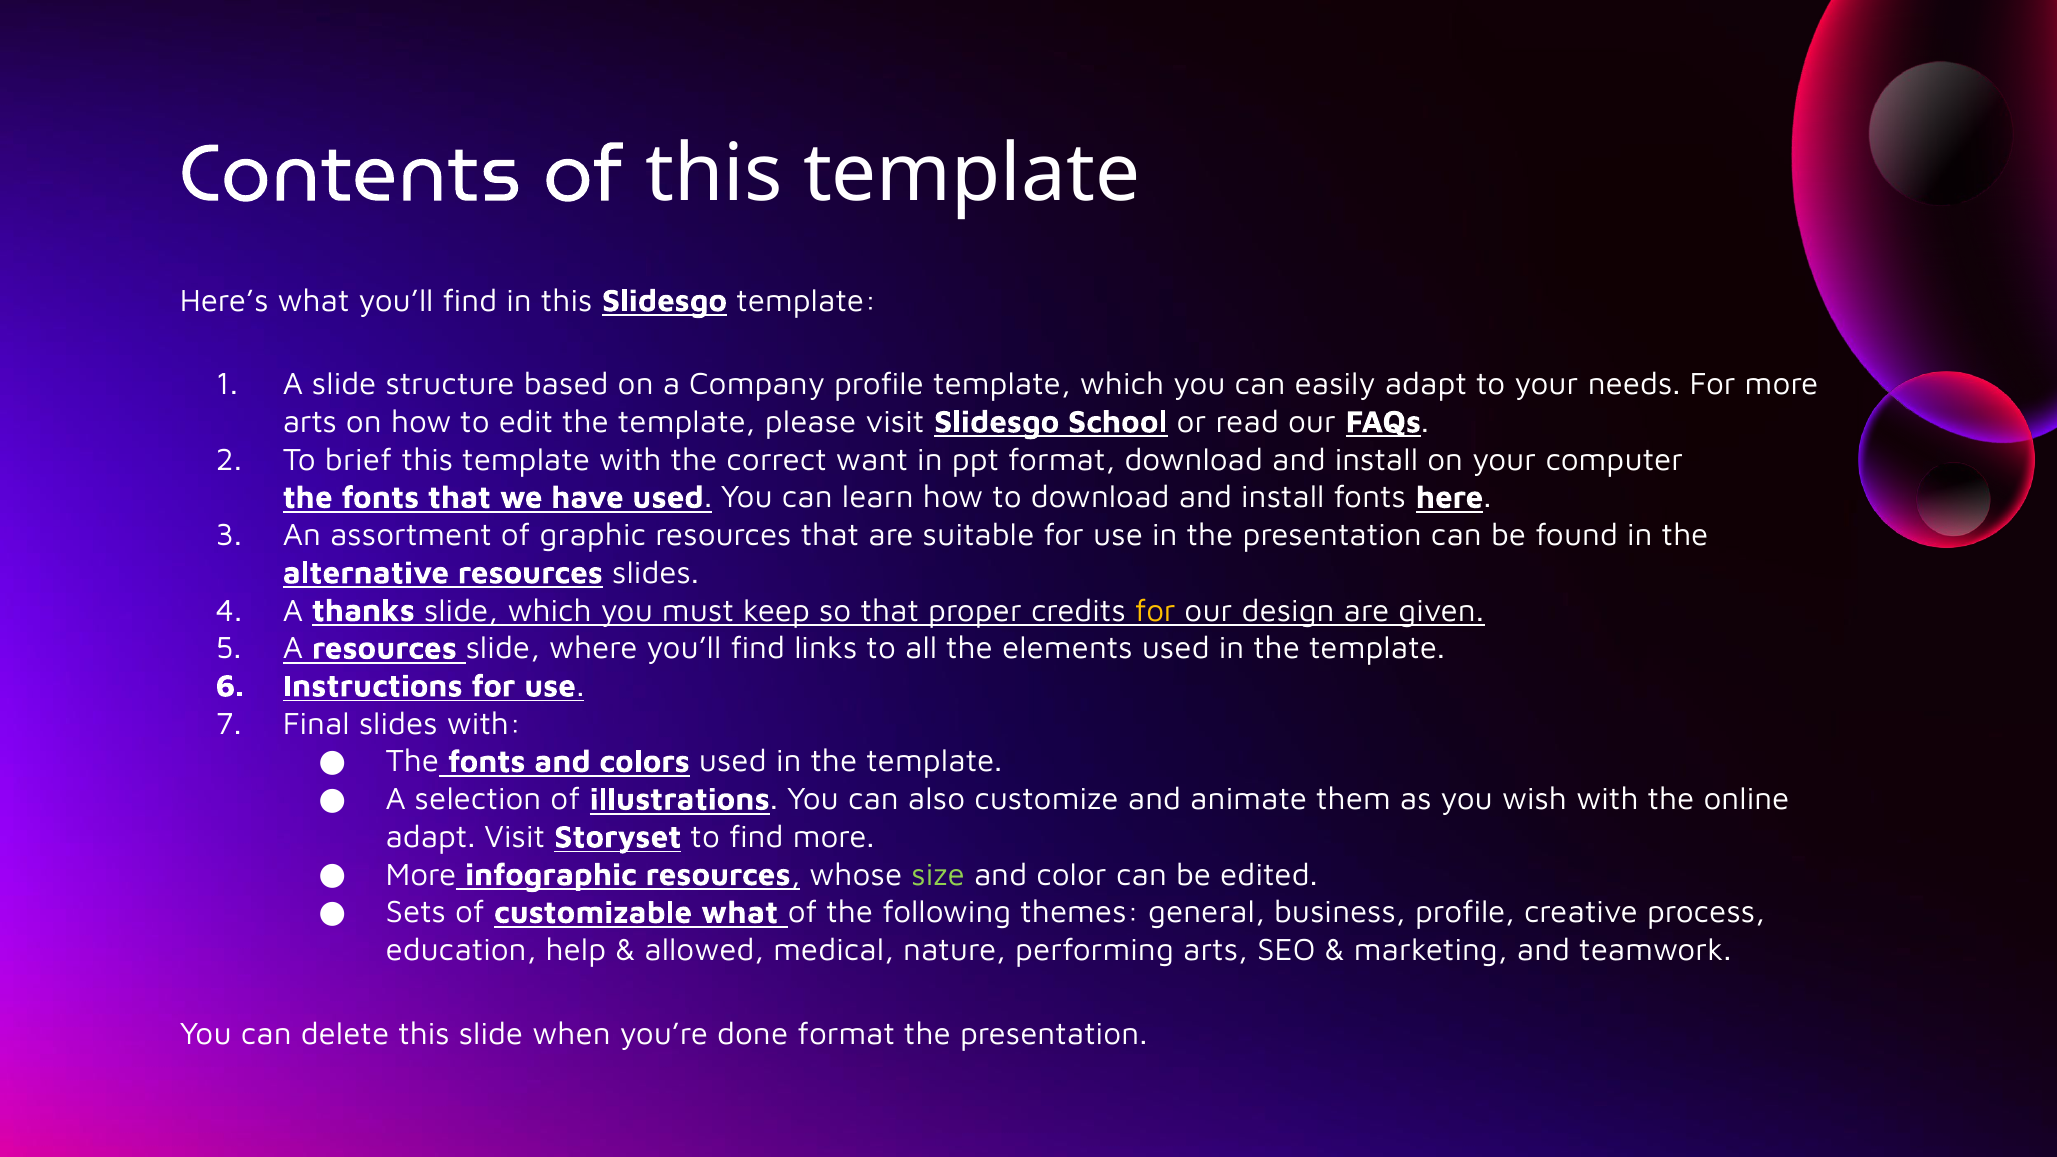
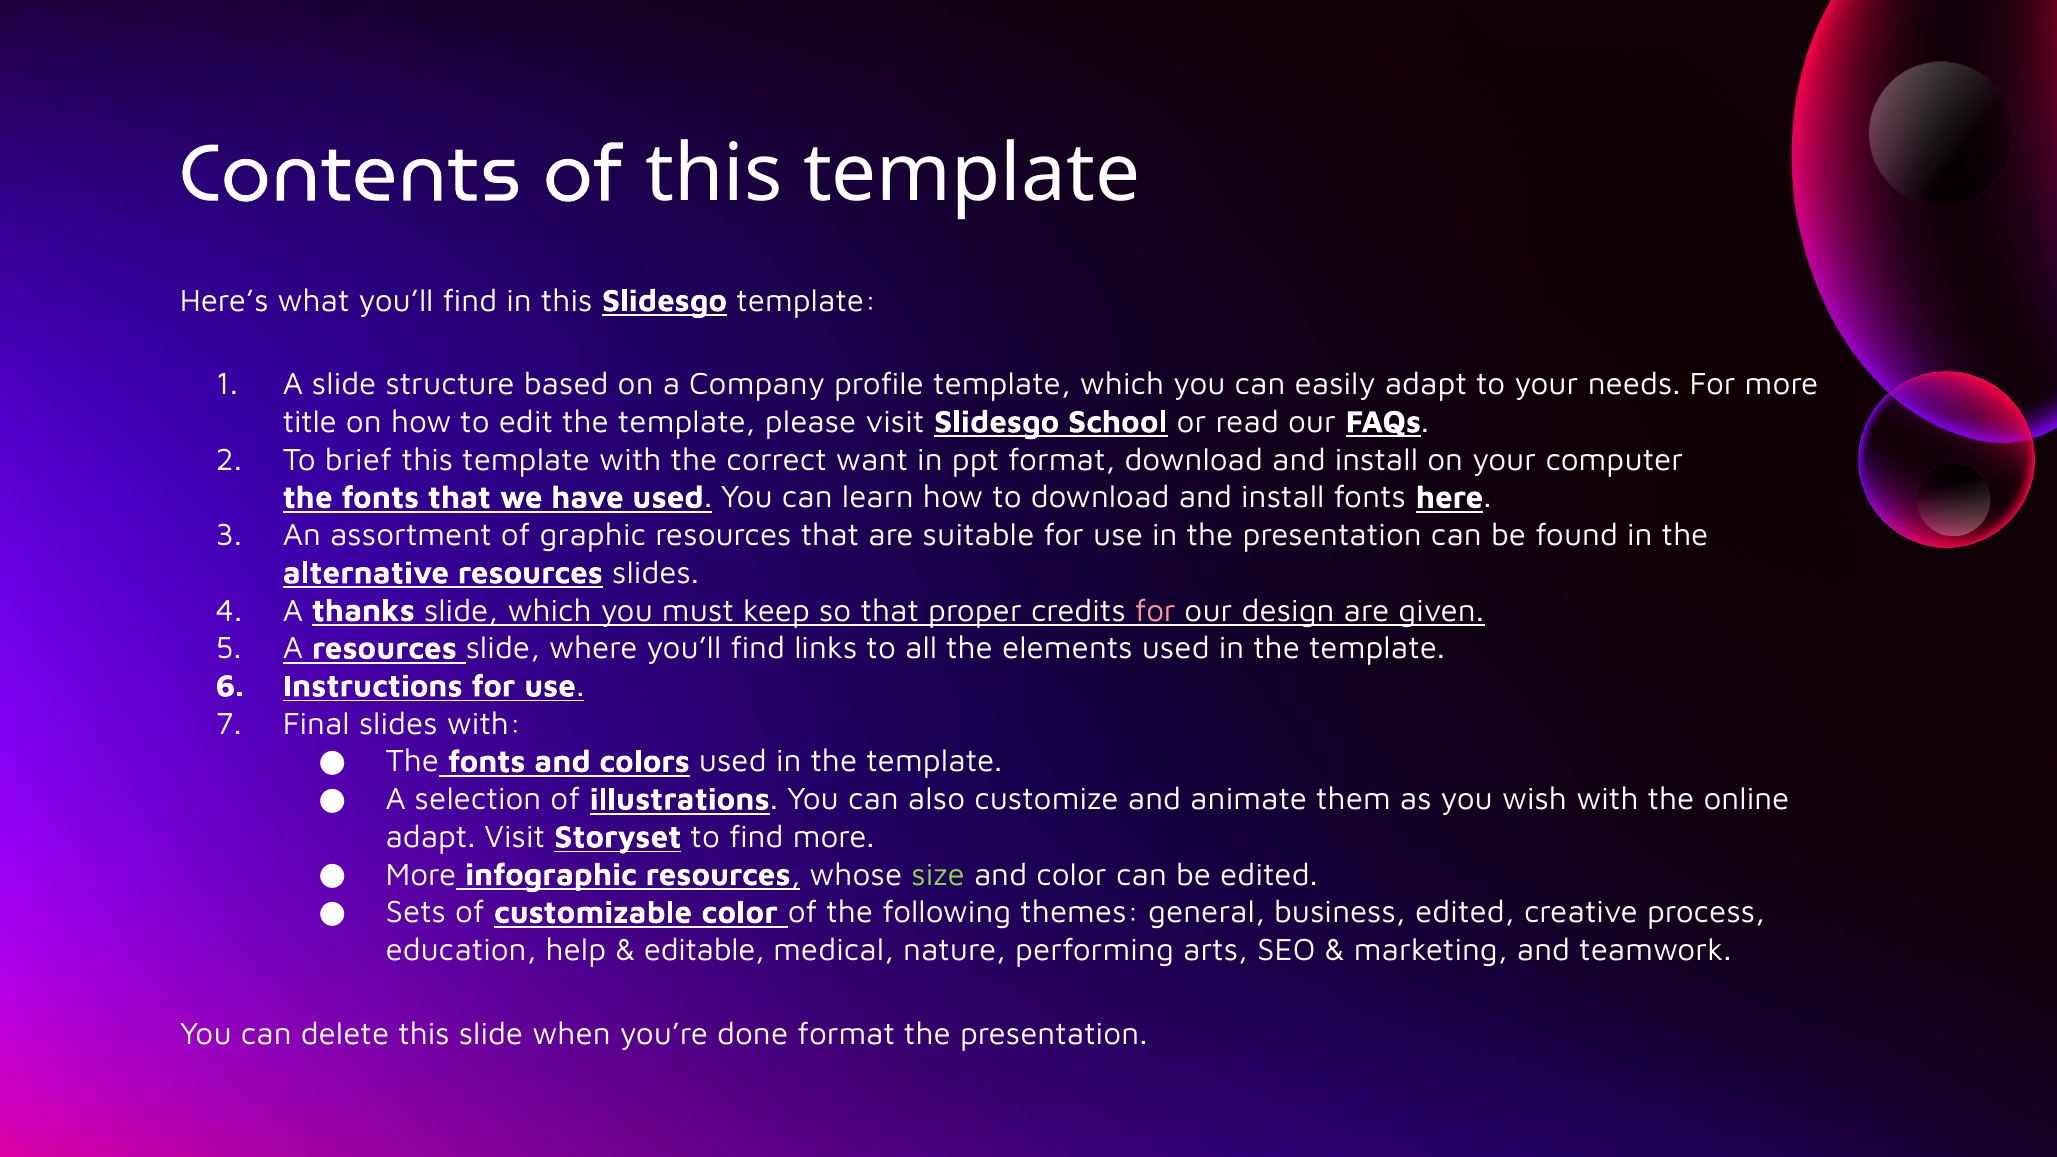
arts at (310, 422): arts -> title
for at (1155, 611) colour: yellow -> pink
customizable what: what -> color
business profile: profile -> edited
allowed: allowed -> editable
